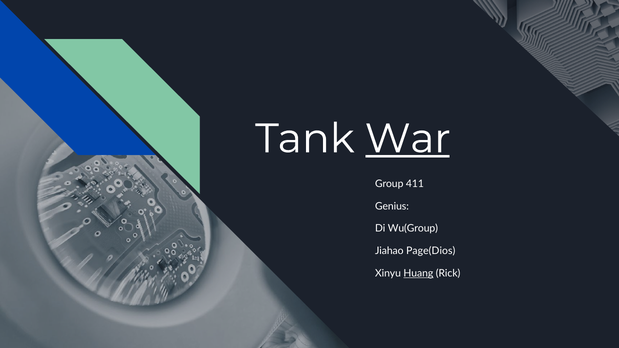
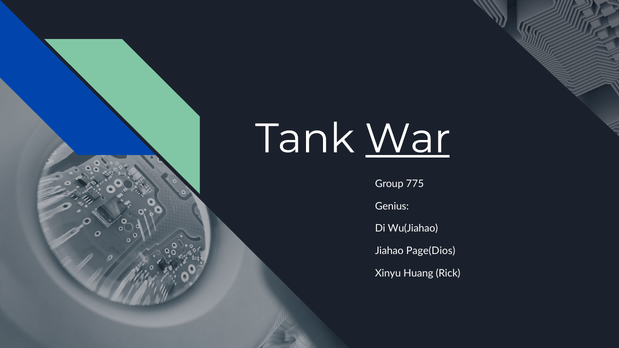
411: 411 -> 775
Wu(Group: Wu(Group -> Wu(Jiahao
Huang underline: present -> none
